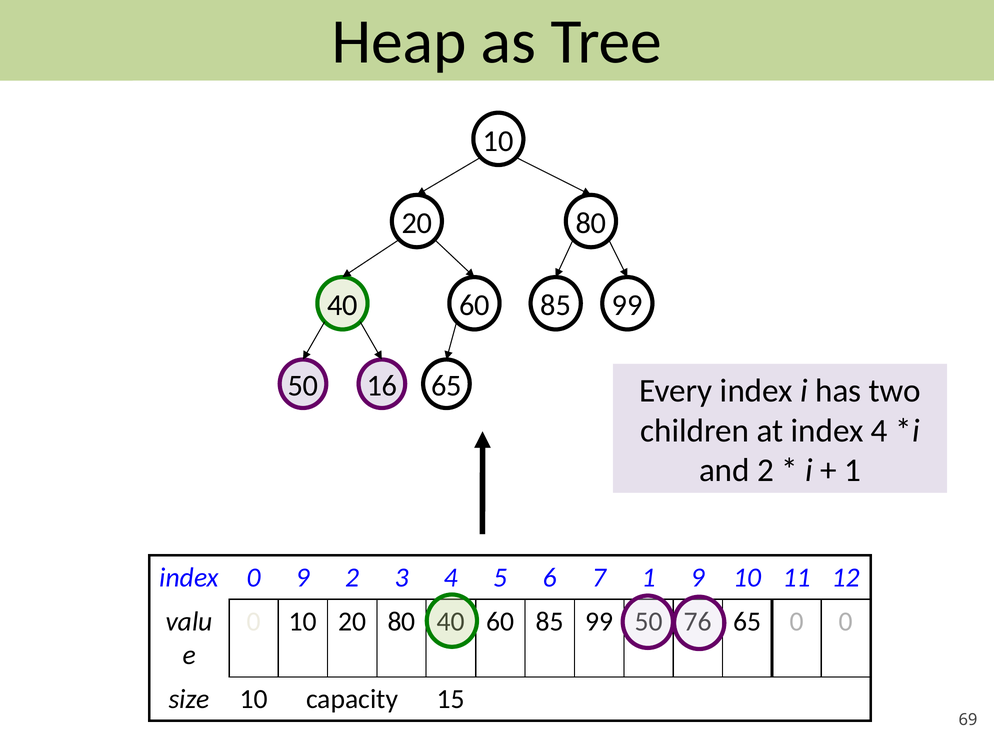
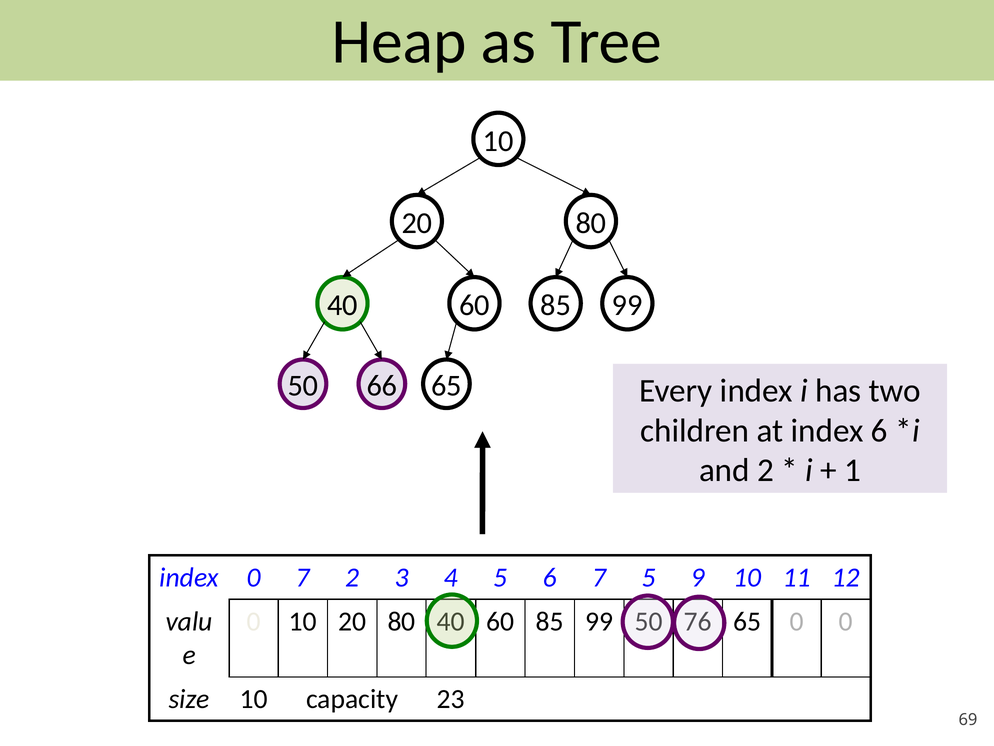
16: 16 -> 66
index 4: 4 -> 6
0 9: 9 -> 7
7 1: 1 -> 5
15: 15 -> 23
